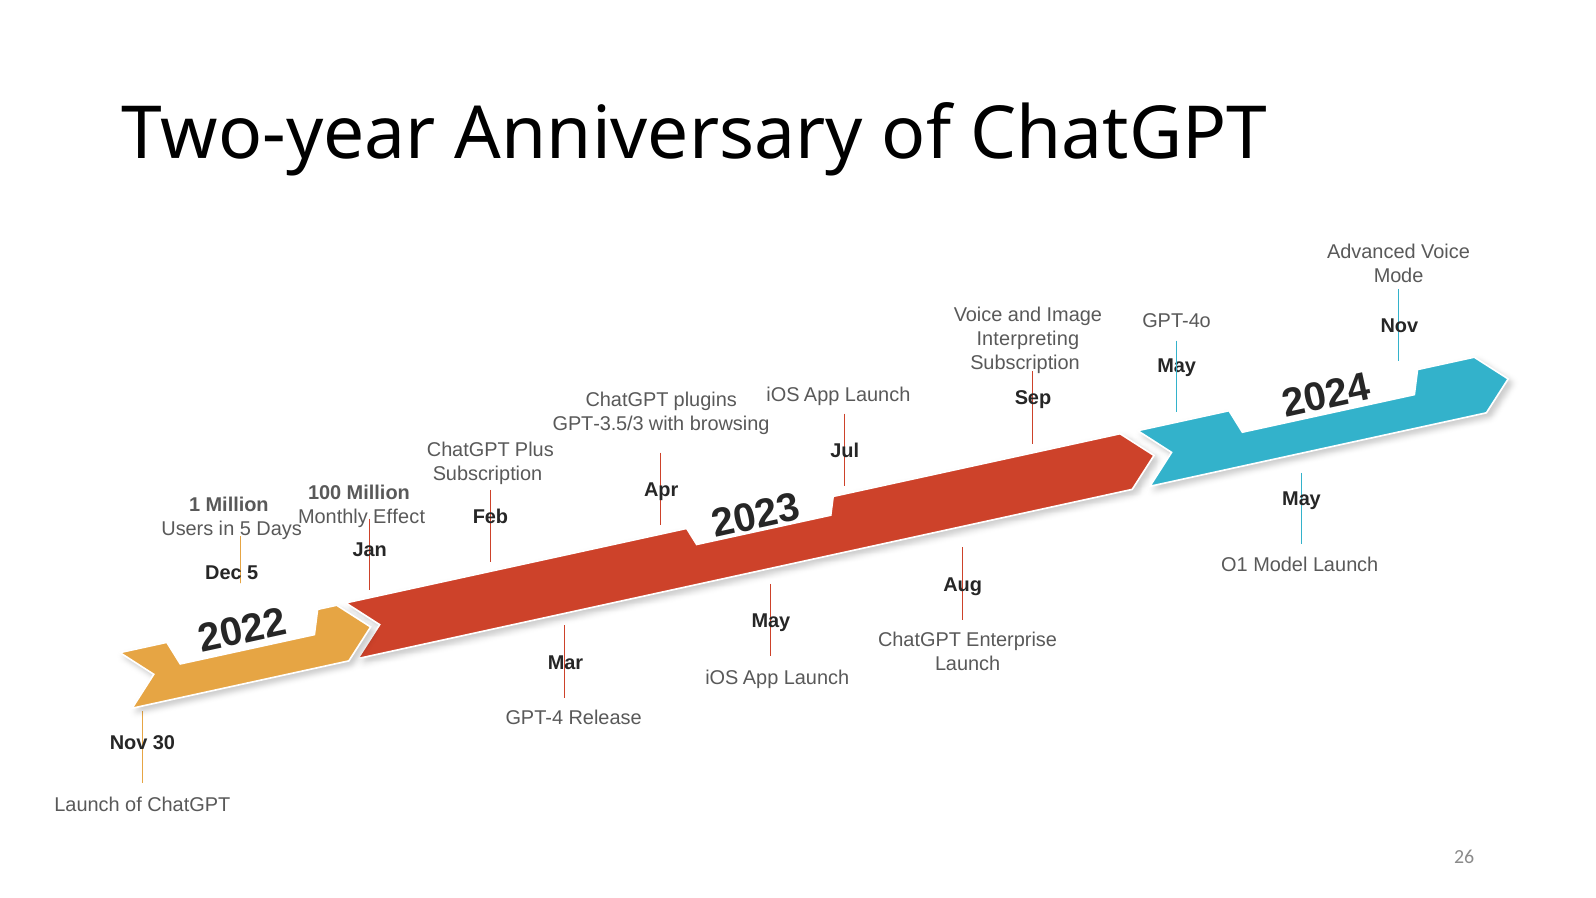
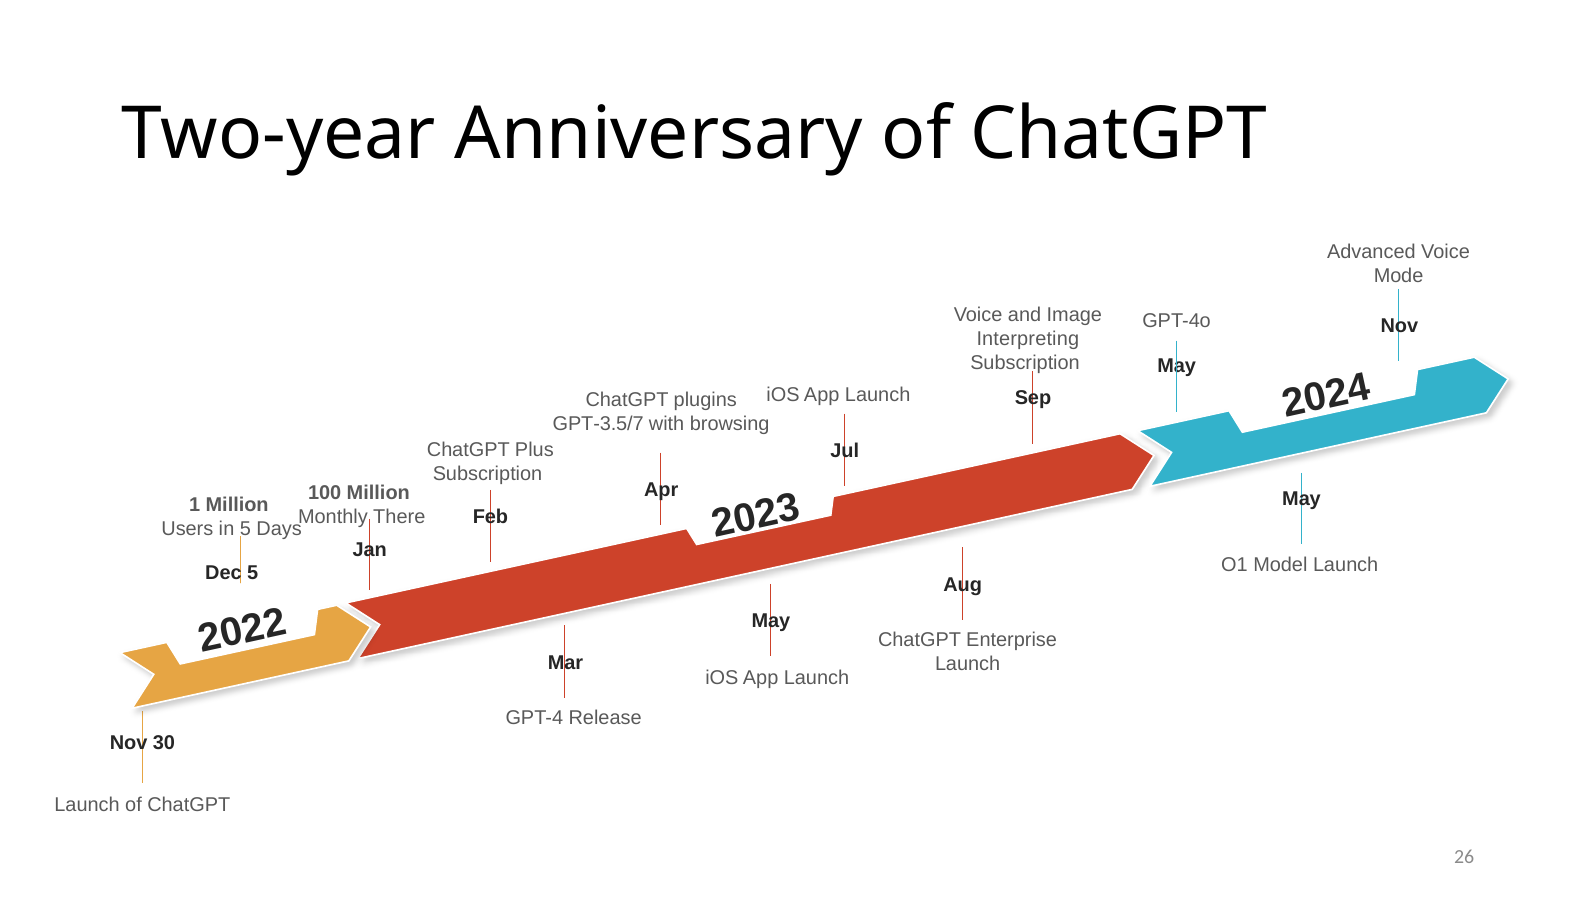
GPT-3.5/3: GPT-3.5/3 -> GPT-3.5/7
Effect: Effect -> There
